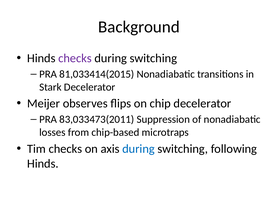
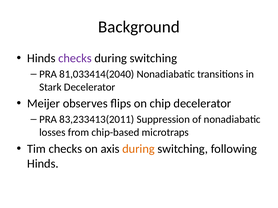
81,033414(2015: 81,033414(2015 -> 81,033414(2040
83,033473(2011: 83,033473(2011 -> 83,233413(2011
during at (139, 149) colour: blue -> orange
